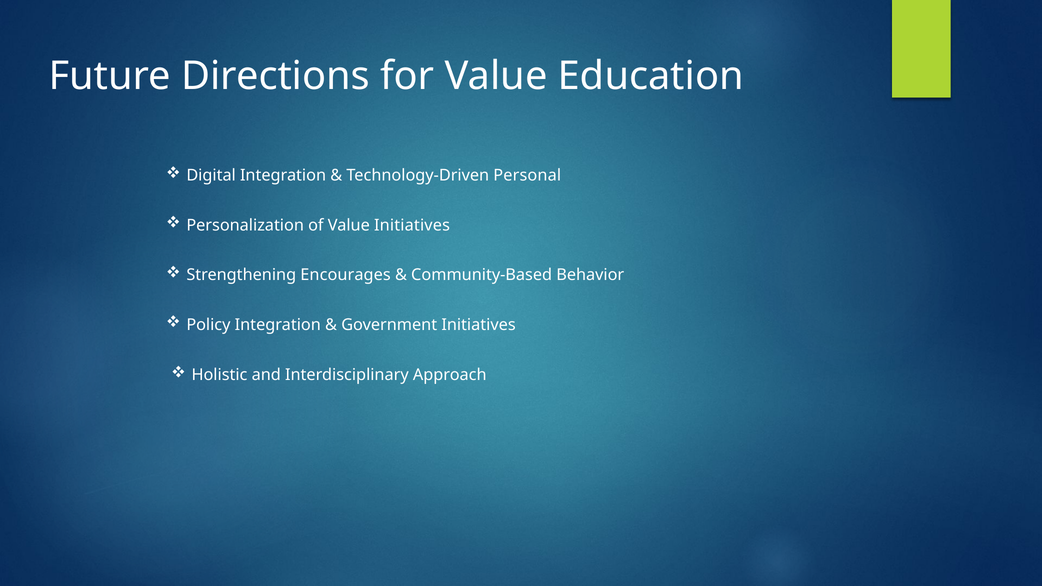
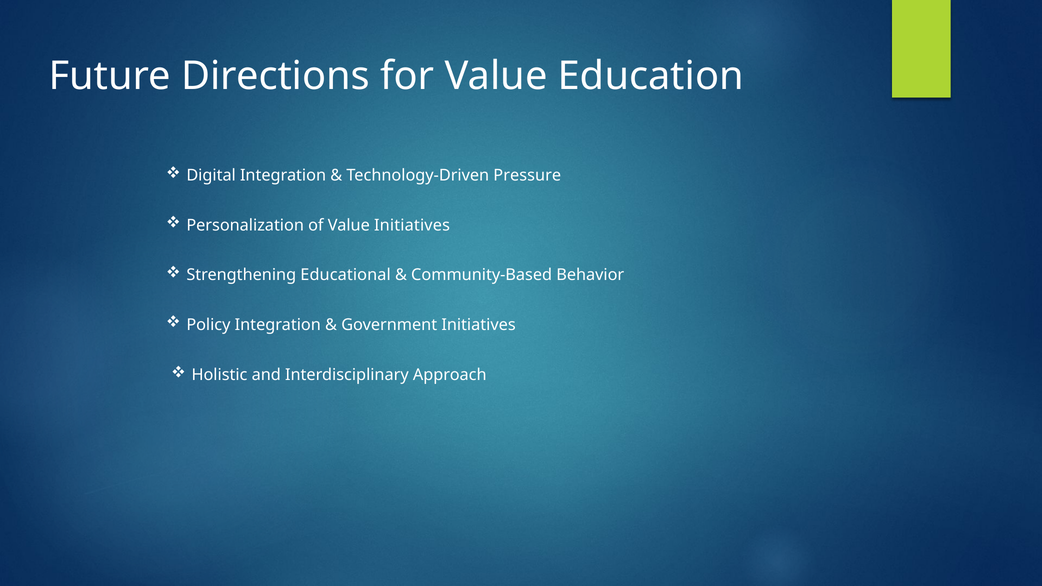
Personal: Personal -> Pressure
Encourages: Encourages -> Educational
